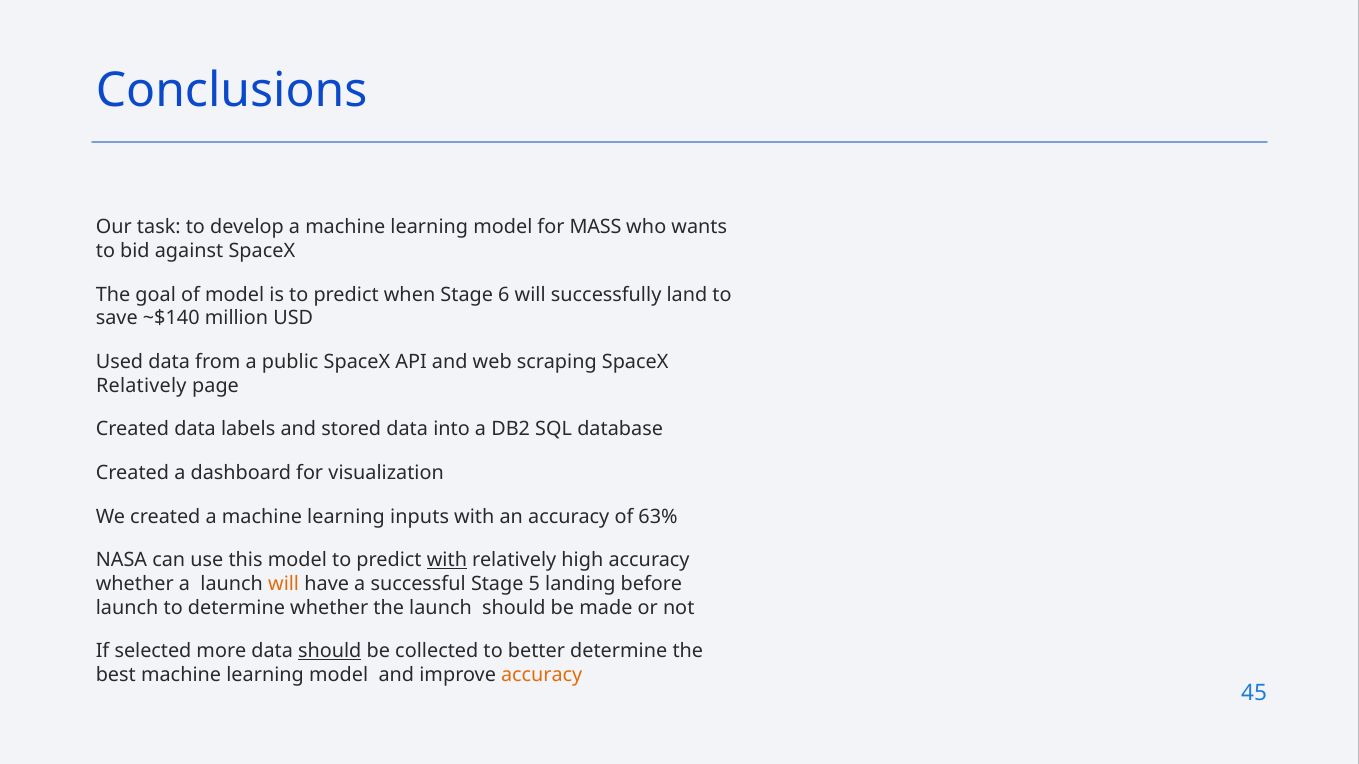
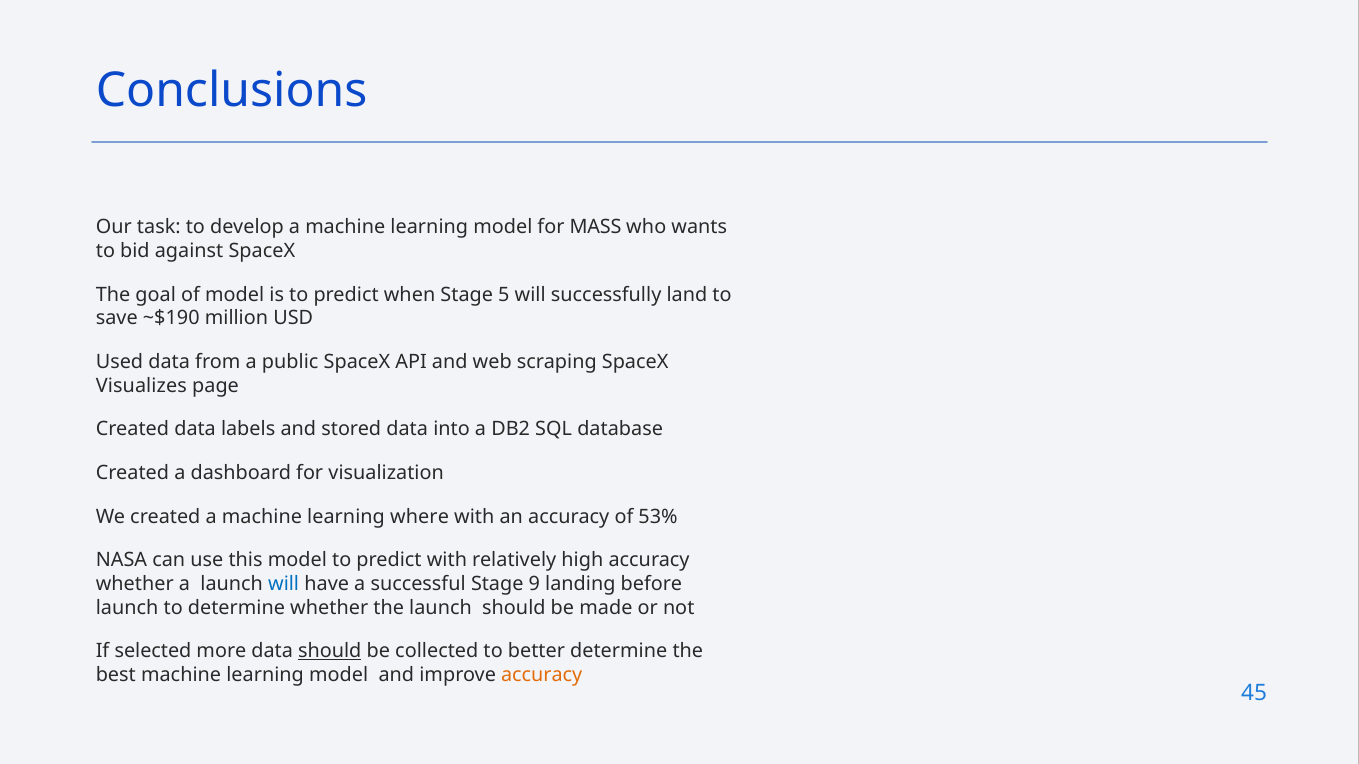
6: 6 -> 5
~$140: ~$140 -> ~$190
Relatively at (141, 386): Relatively -> Visualizes
inputs: inputs -> where
63%: 63% -> 53%
with at (447, 560) underline: present -> none
will at (284, 584) colour: orange -> blue
5: 5 -> 9
